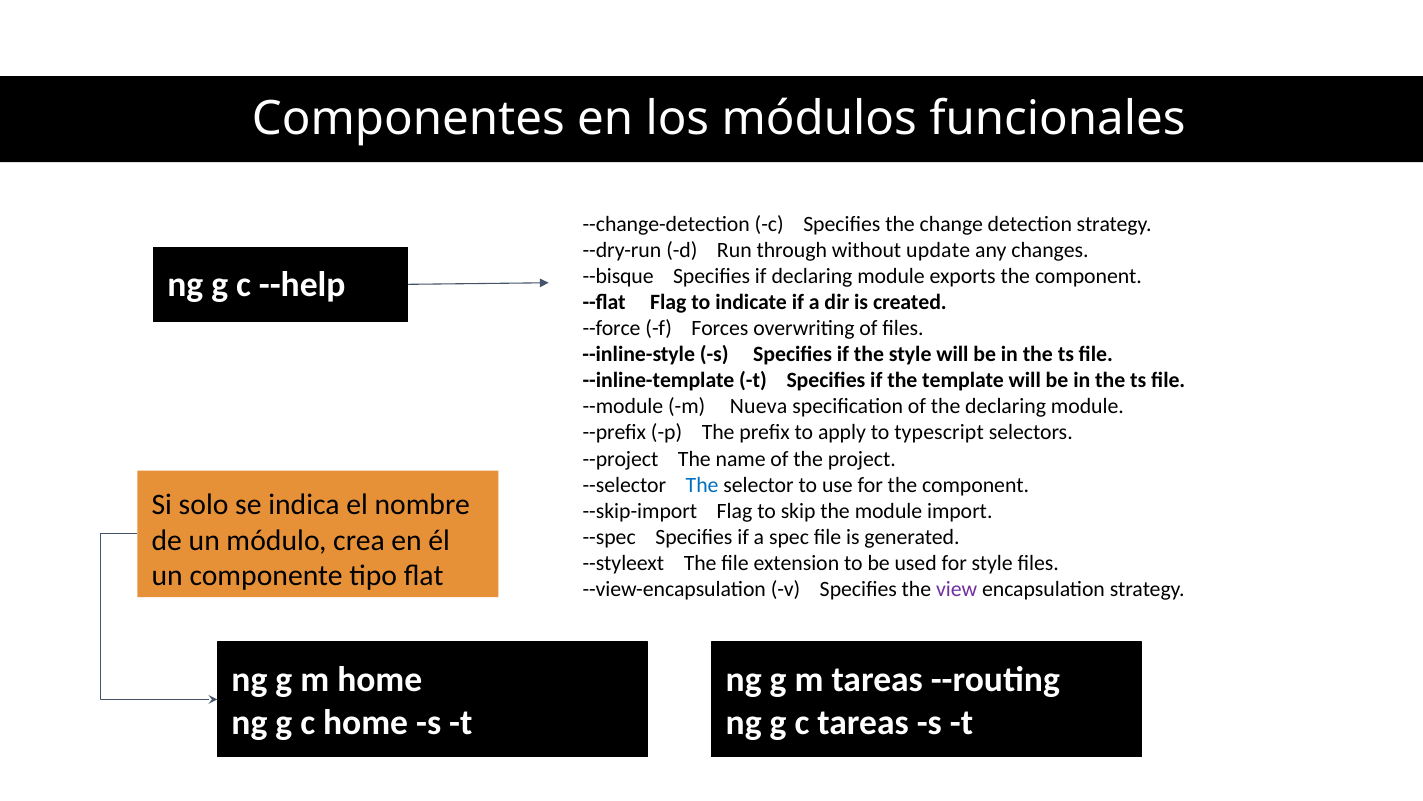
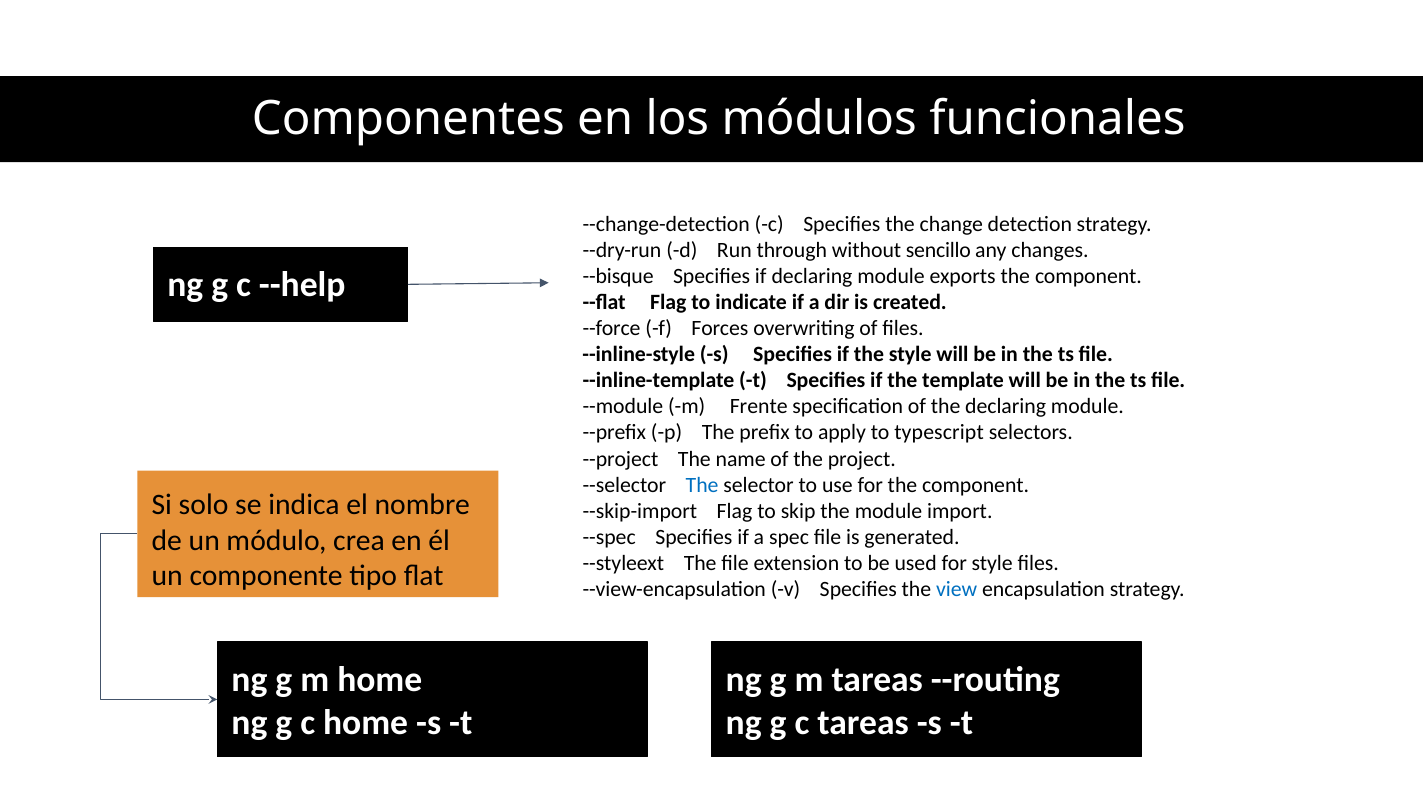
update: update -> sencillo
Nueva: Nueva -> Frente
view colour: purple -> blue
